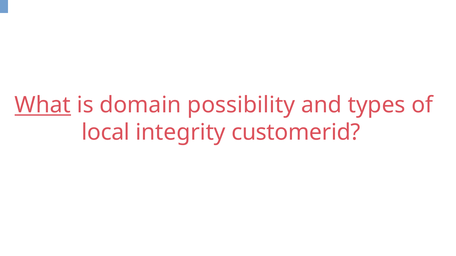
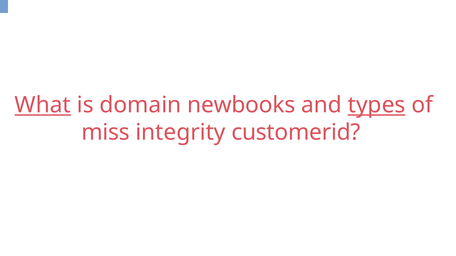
possibility: possibility -> newbooks
types underline: none -> present
local: local -> miss
